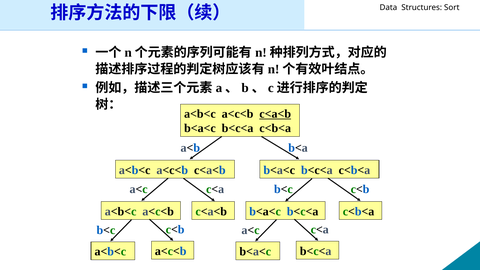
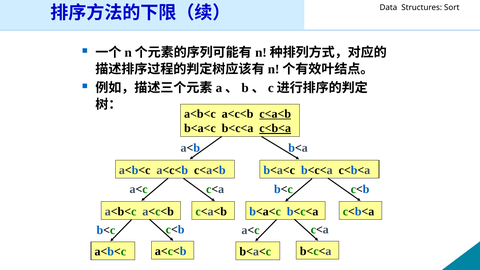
c<b<a at (275, 128) underline: none -> present
